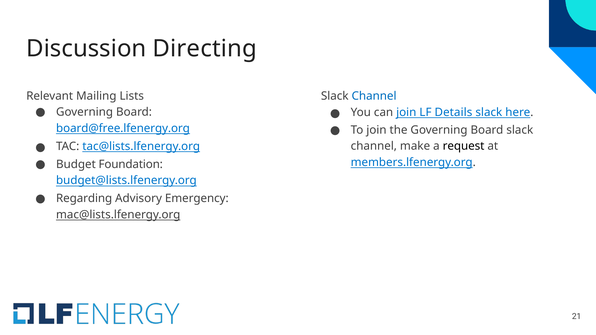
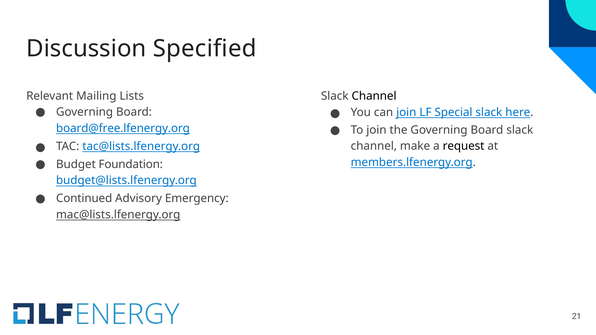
Directing: Directing -> Specified
Channel at (374, 96) colour: blue -> black
Details: Details -> Special
Regarding: Regarding -> Continued
